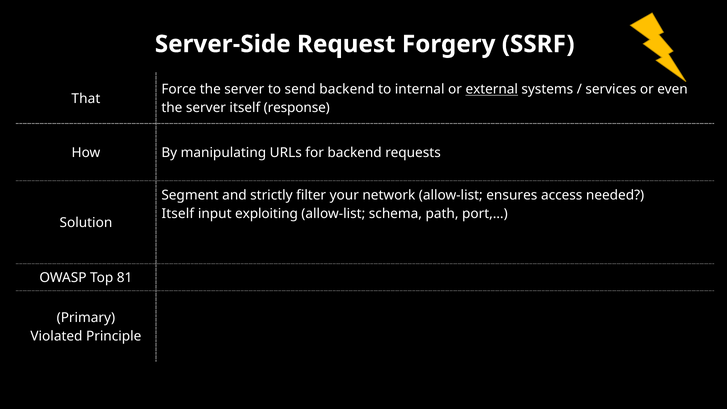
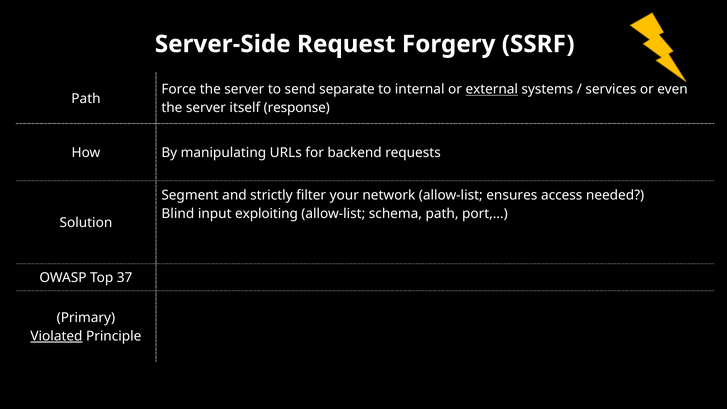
send backend: backend -> separate
That at (86, 99): That -> Path
Itself at (178, 214): Itself -> Blind
81: 81 -> 37
Violated underline: none -> present
